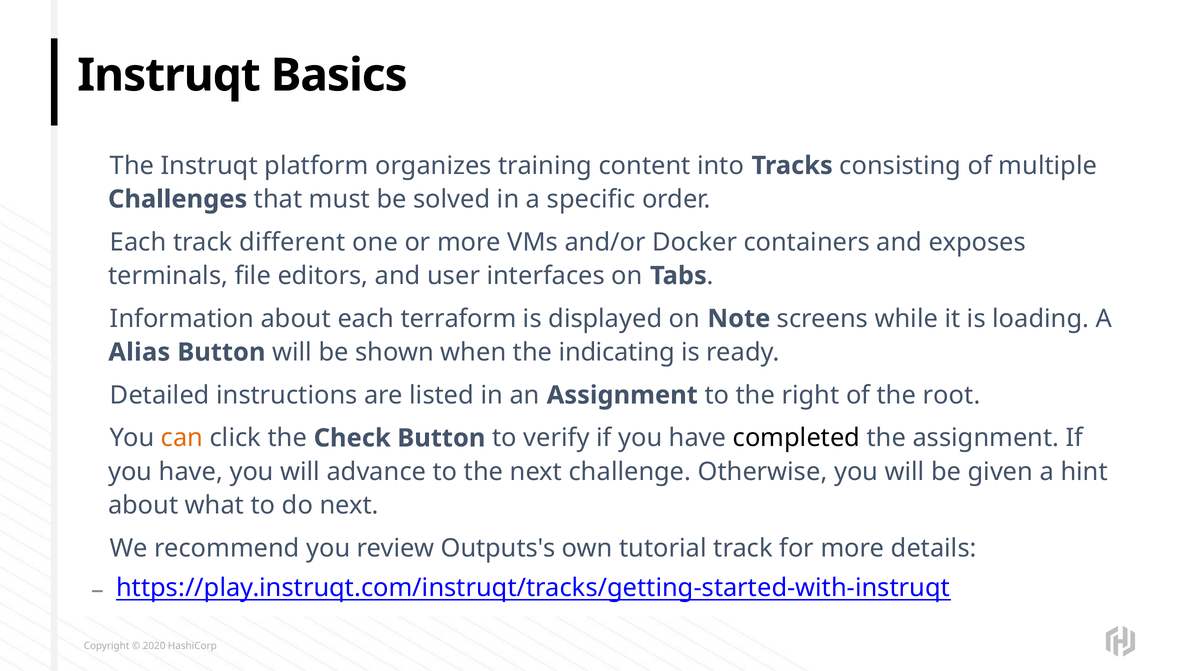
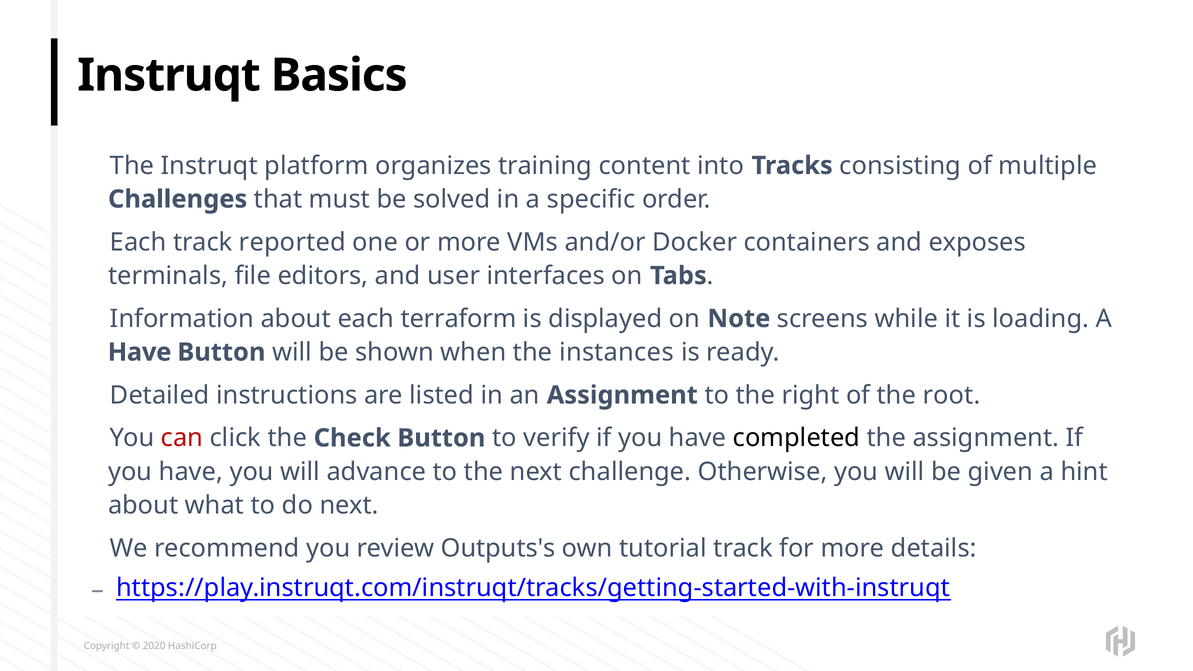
different: different -> reported
Alias at (139, 352): Alias -> Have
indicating: indicating -> instances
can colour: orange -> red
